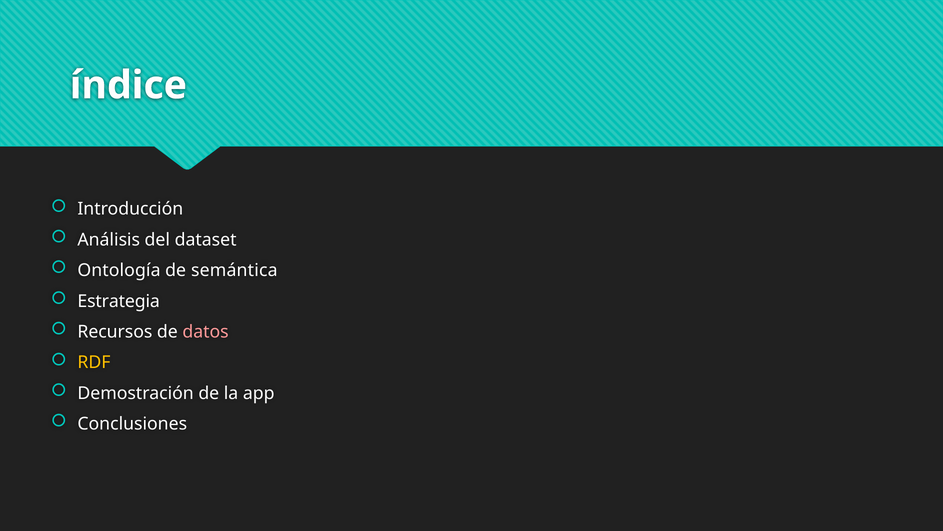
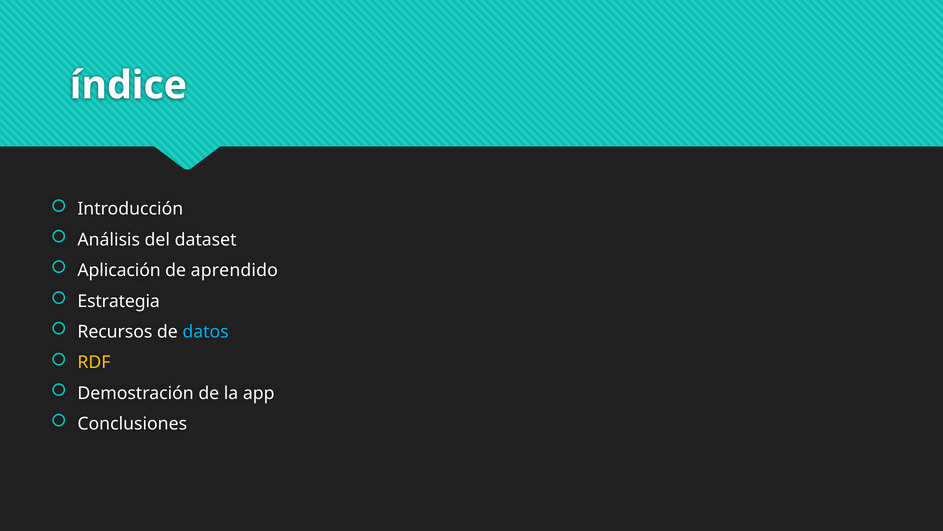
Ontología: Ontología -> Aplicación
semántica: semántica -> aprendido
datos colour: pink -> light blue
